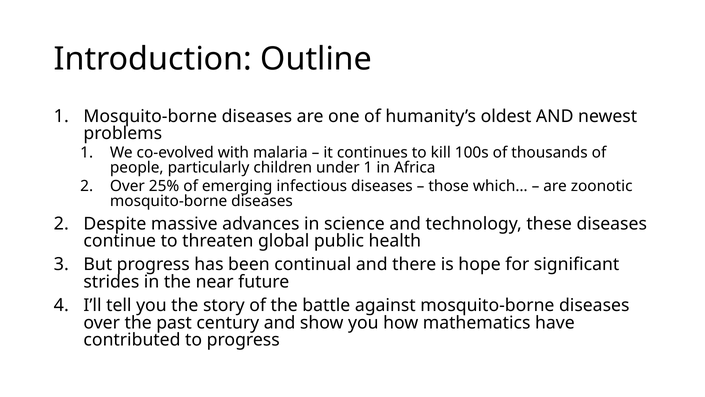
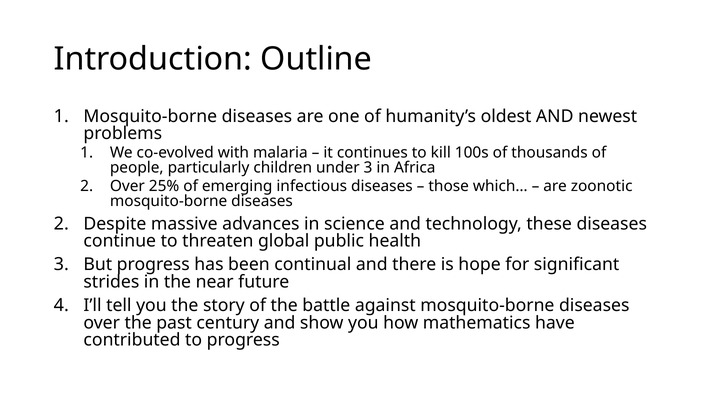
under 1: 1 -> 3
